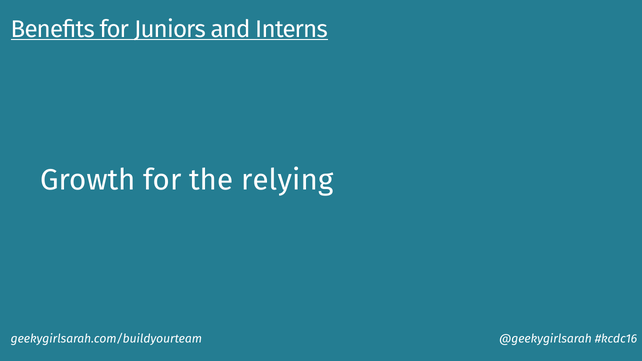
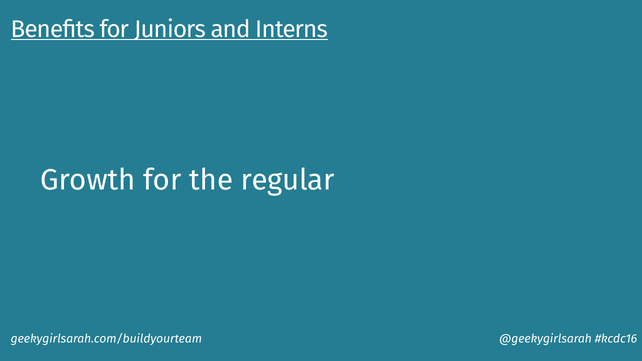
relying: relying -> regular
